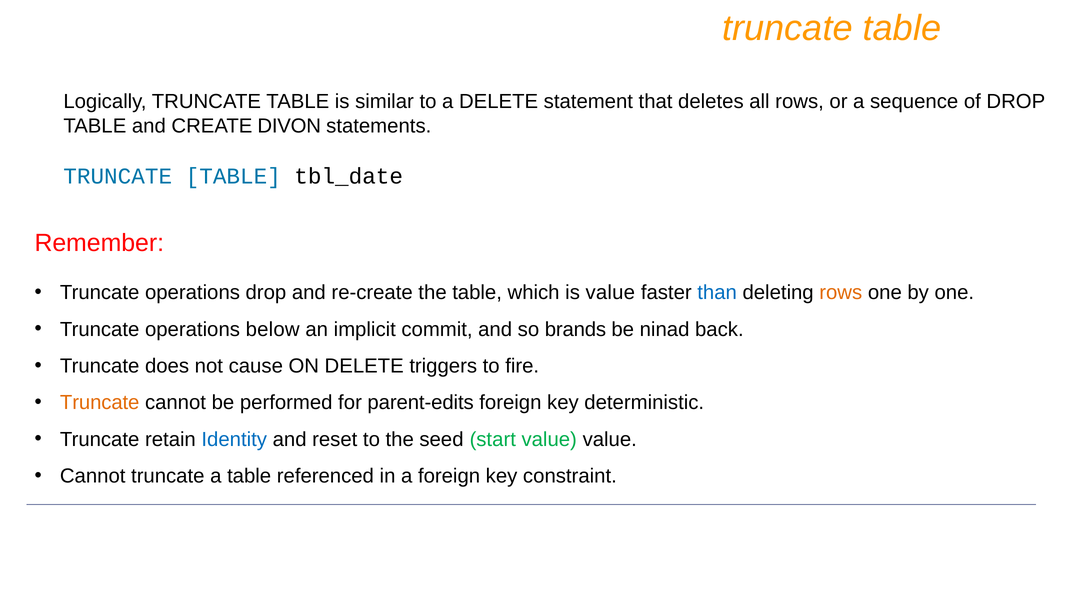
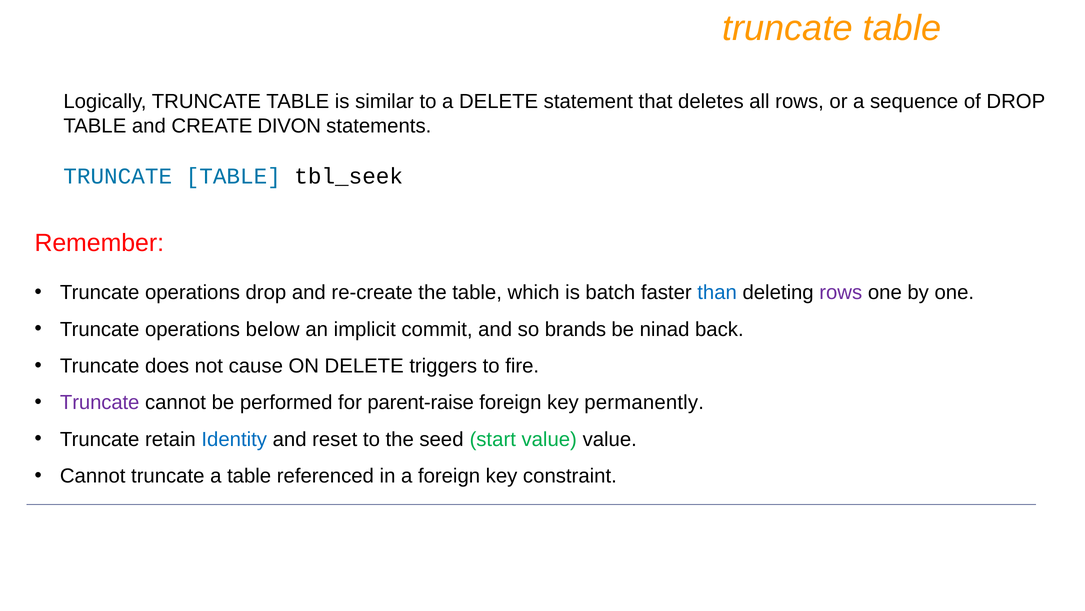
tbl_date: tbl_date -> tbl_seek
is value: value -> batch
rows at (841, 292) colour: orange -> purple
Truncate at (100, 402) colour: orange -> purple
parent-edits: parent-edits -> parent-raise
deterministic: deterministic -> permanently
